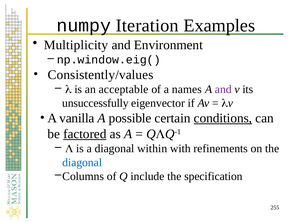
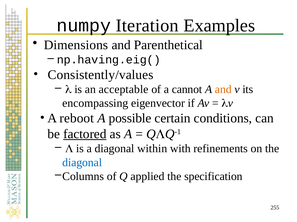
Multiplicity: Multiplicity -> Dimensions
Environment: Environment -> Parenthetical
np.window.eig(: np.window.eig( -> np.having.eig(
names: names -> cannot
and at (223, 90) colour: purple -> orange
unsuccessfully: unsuccessfully -> encompassing
vanilla: vanilla -> reboot
conditions underline: present -> none
include: include -> applied
